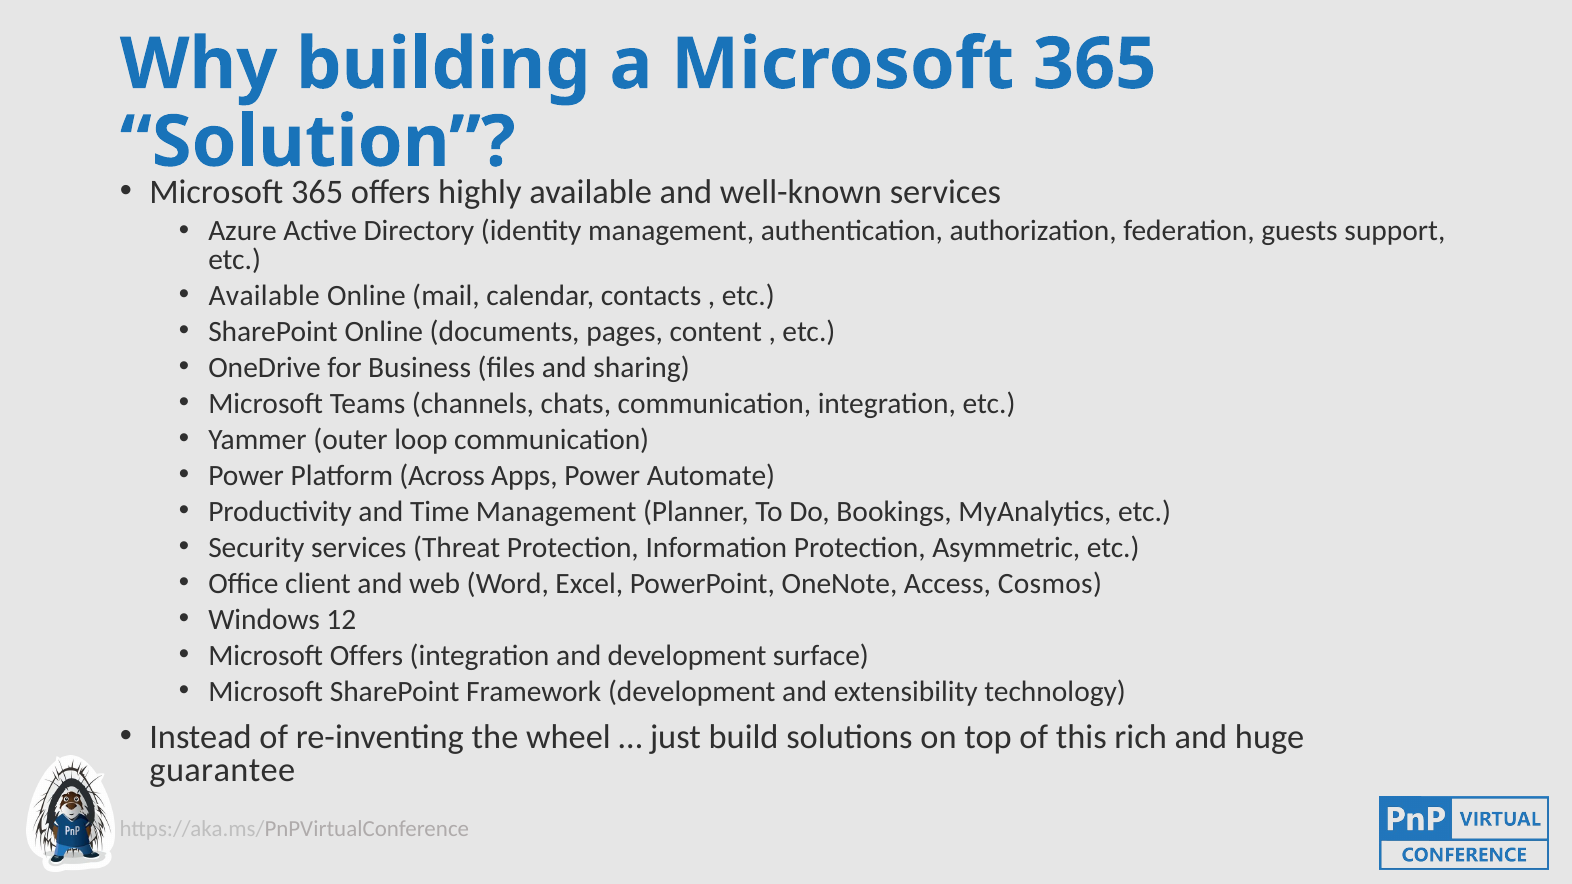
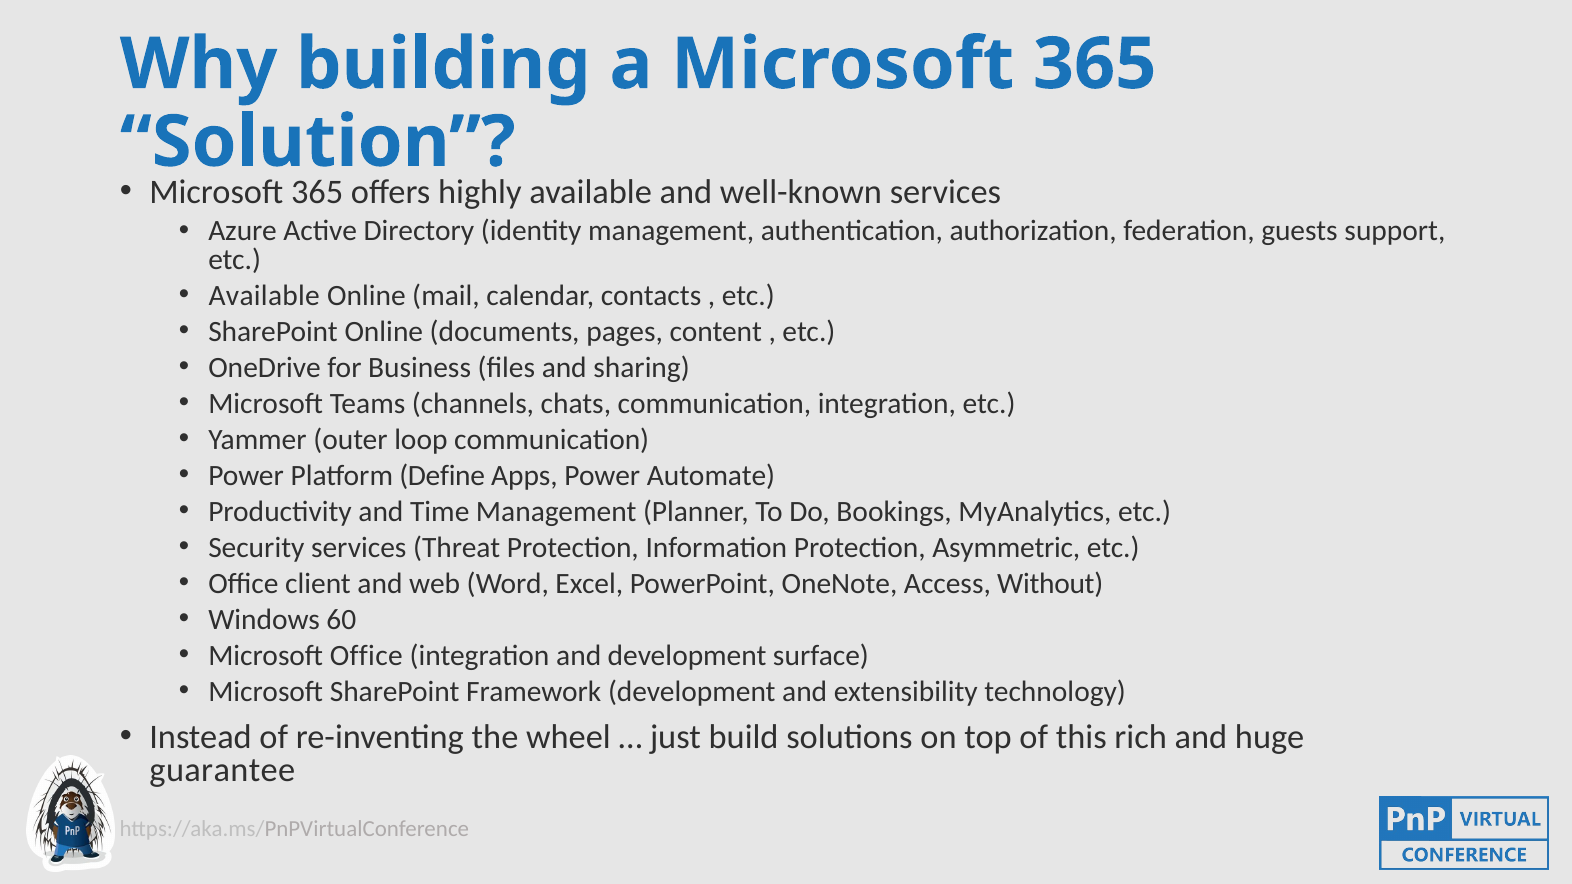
Across: Across -> Define
Cosmos: Cosmos -> Without
12: 12 -> 60
Microsoft Offers: Offers -> Office
